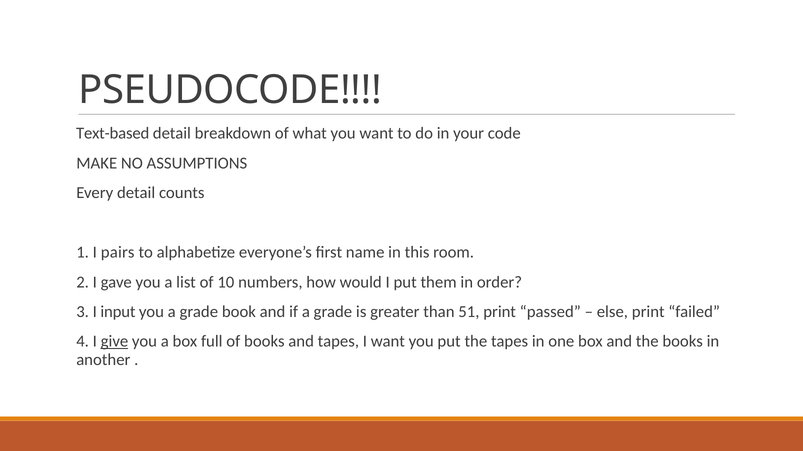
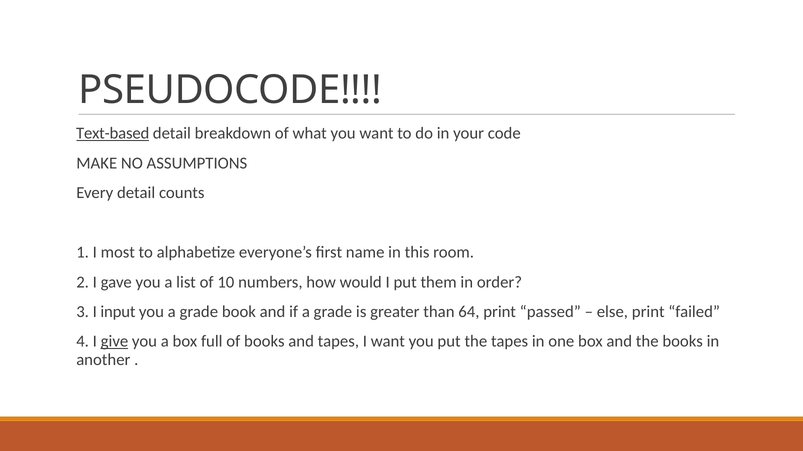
Text-based underline: none -> present
pairs: pairs -> most
51: 51 -> 64
